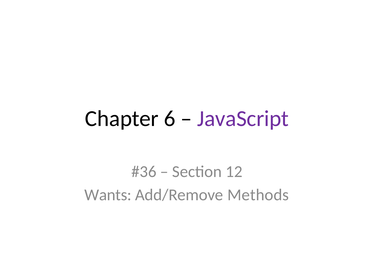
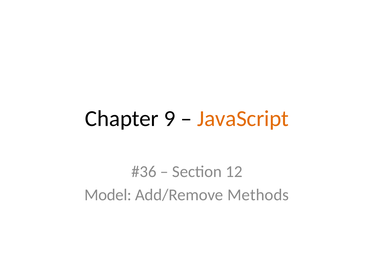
6: 6 -> 9
JavaScript colour: purple -> orange
Wants: Wants -> Model
